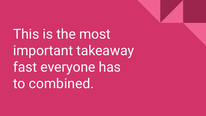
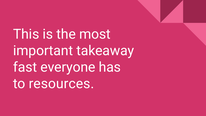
combined: combined -> resources
